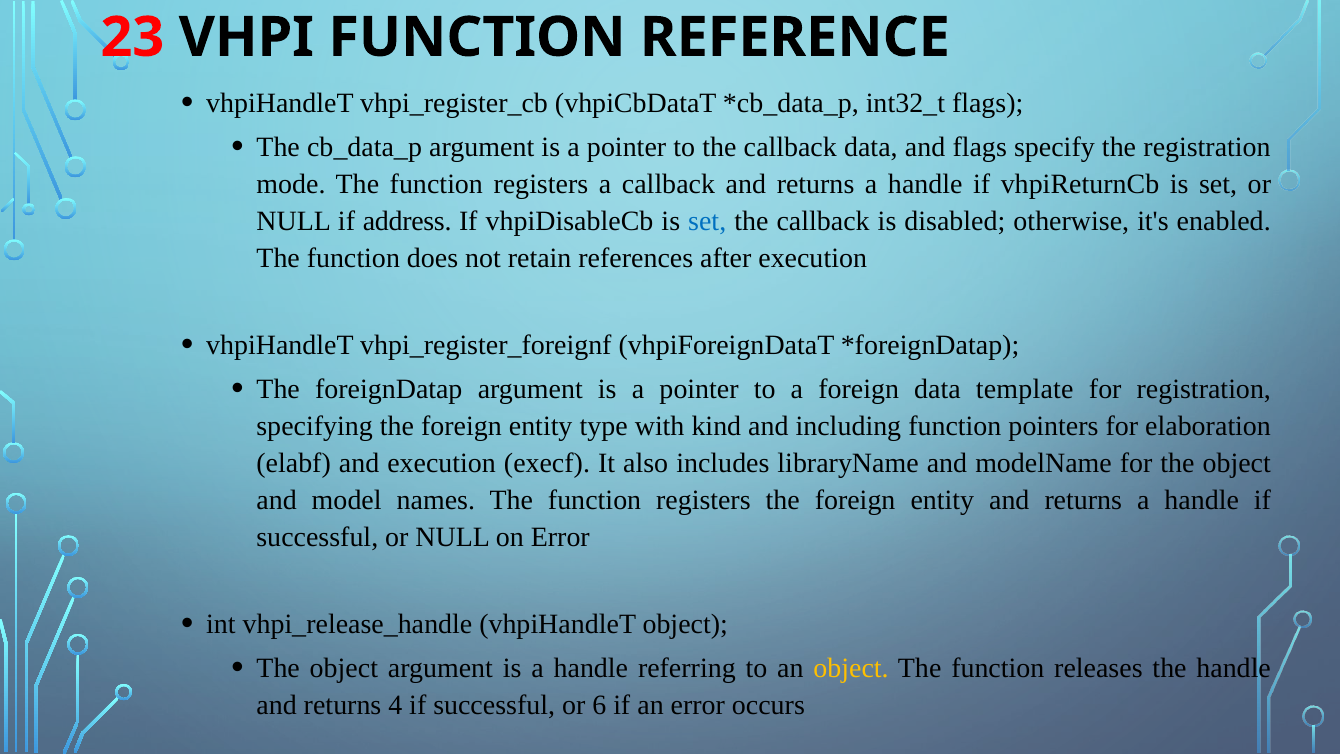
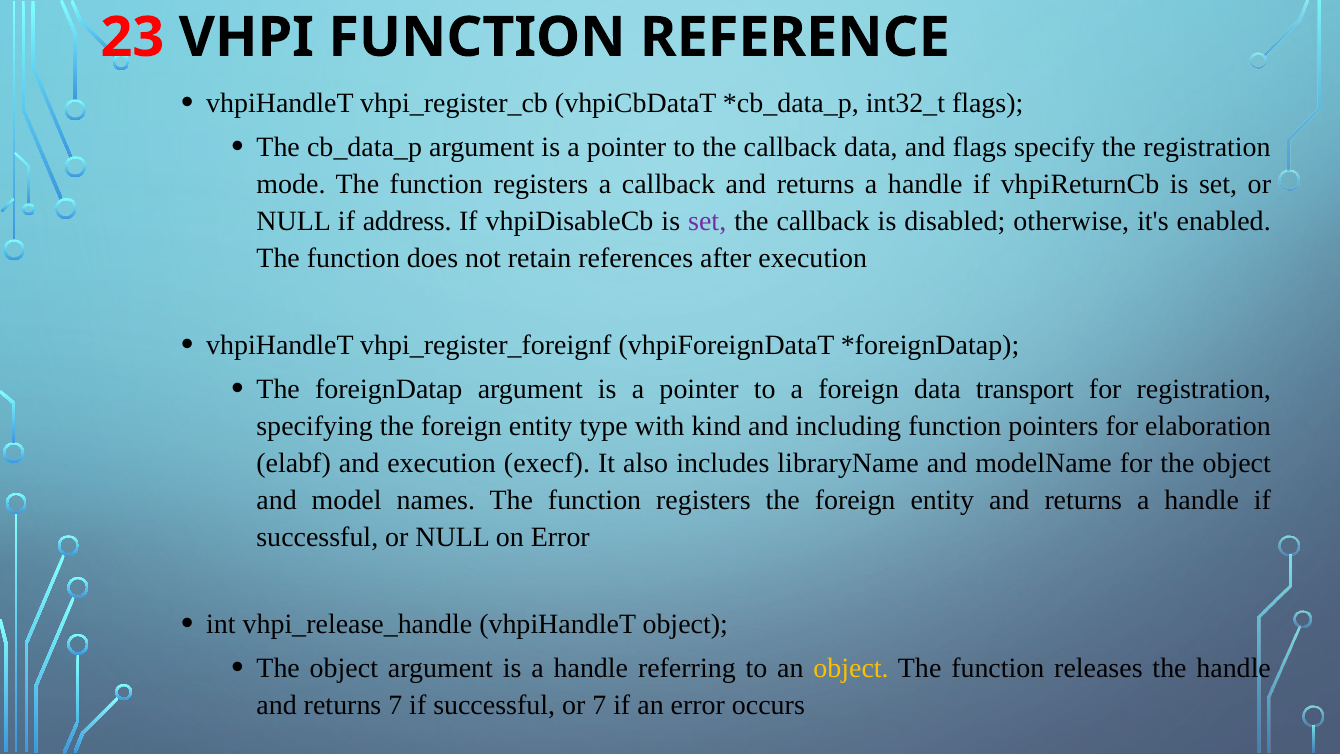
set at (707, 221) colour: blue -> purple
template: template -> transport
returns 4: 4 -> 7
or 6: 6 -> 7
